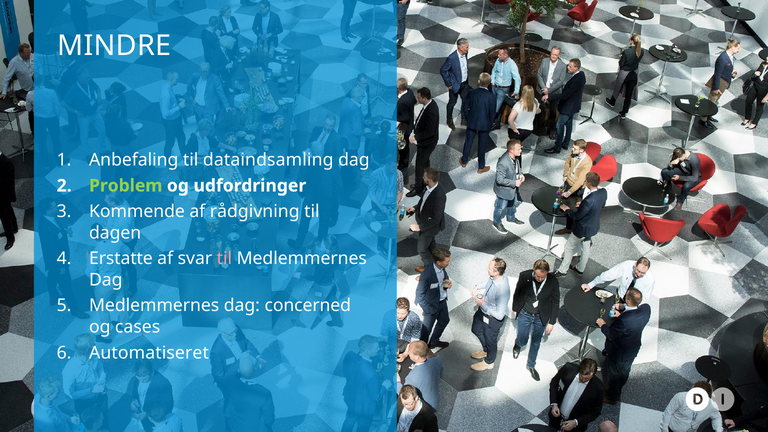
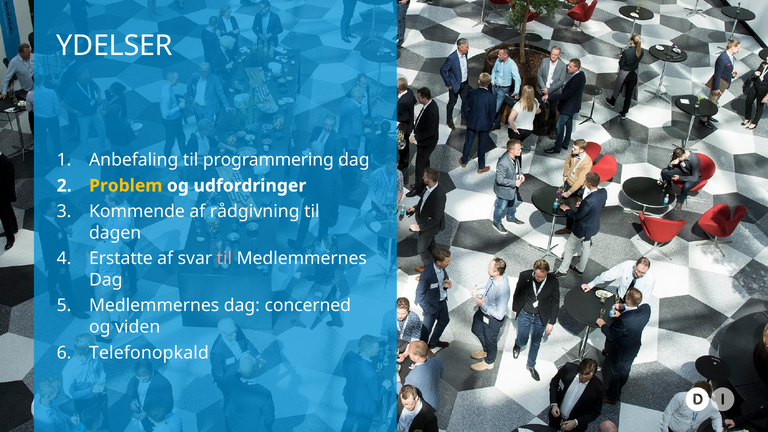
MINDRE: MINDRE -> YDELSER
dataindsamling: dataindsamling -> programmering
Problem colour: light green -> yellow
cases: cases -> viden
Automatiseret: Automatiseret -> Telefonopkald
